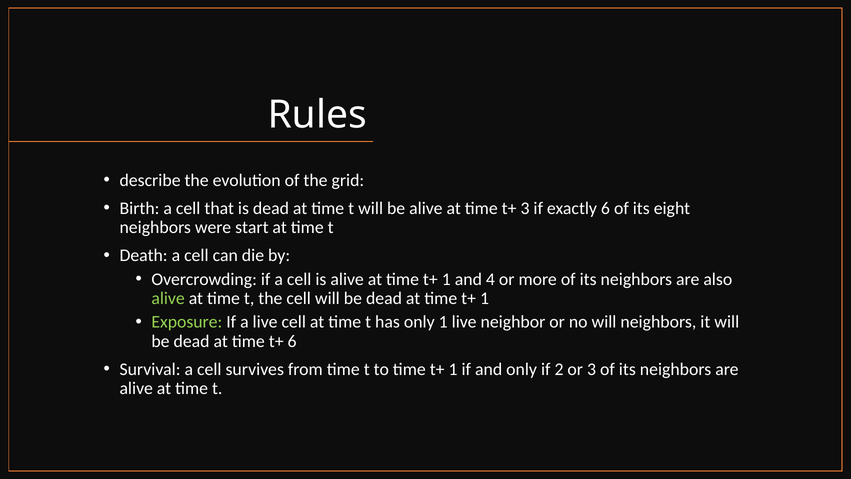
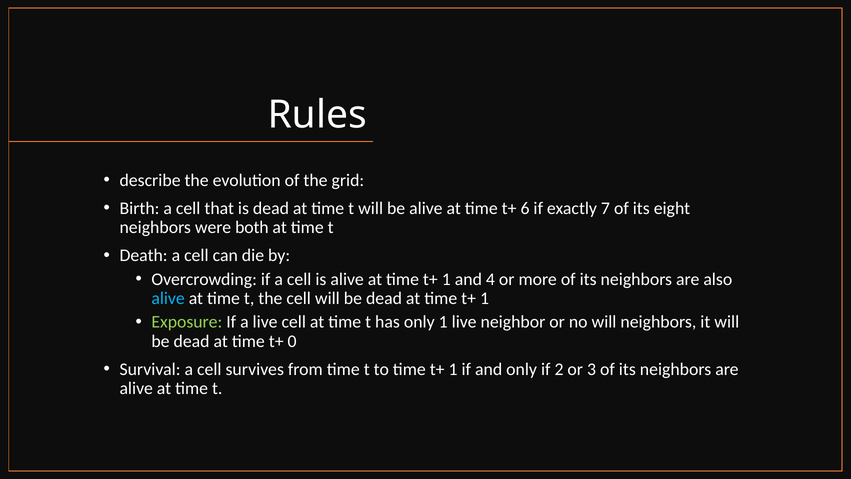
t+ 3: 3 -> 6
exactly 6: 6 -> 7
start: start -> both
alive at (168, 298) colour: light green -> light blue
t+ 6: 6 -> 0
